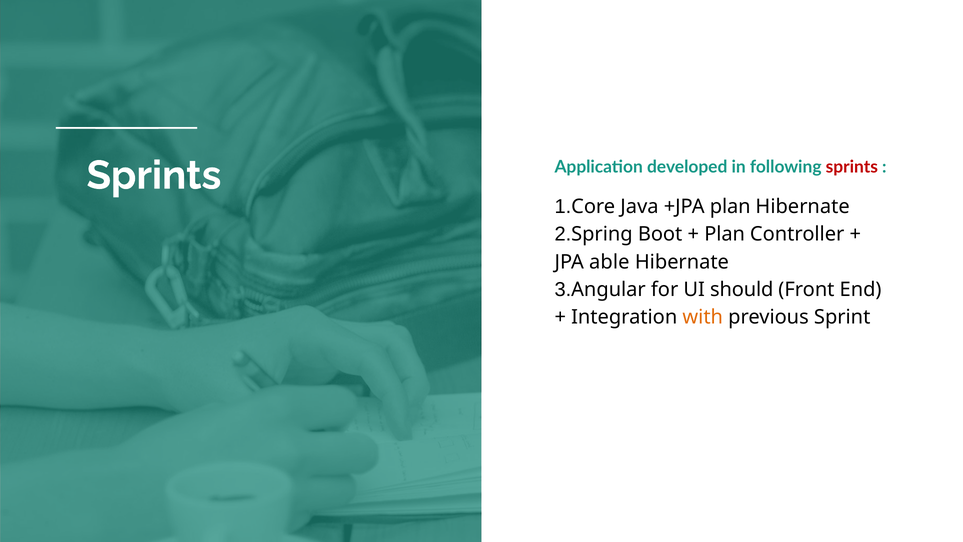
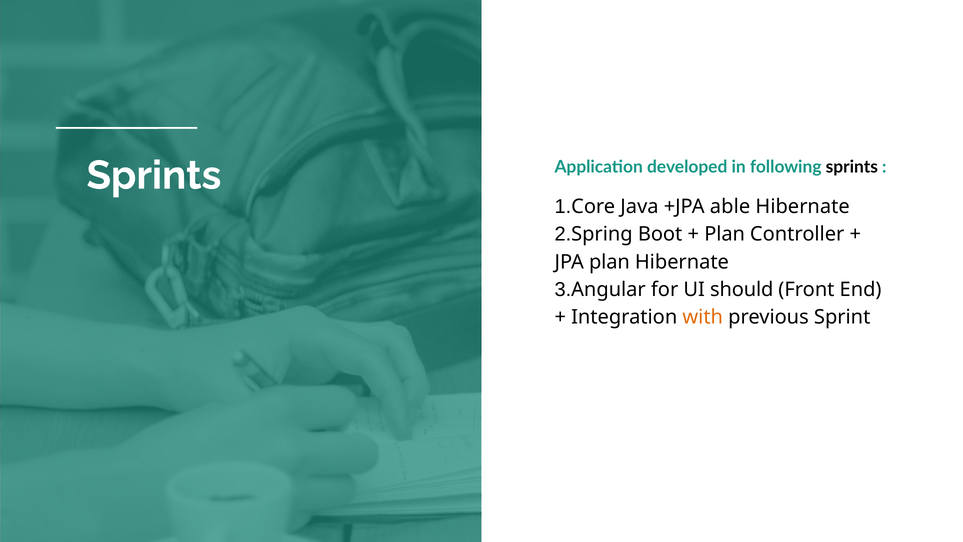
sprints at (852, 167) colour: red -> black
+JPA plan: plan -> able
JPA able: able -> plan
